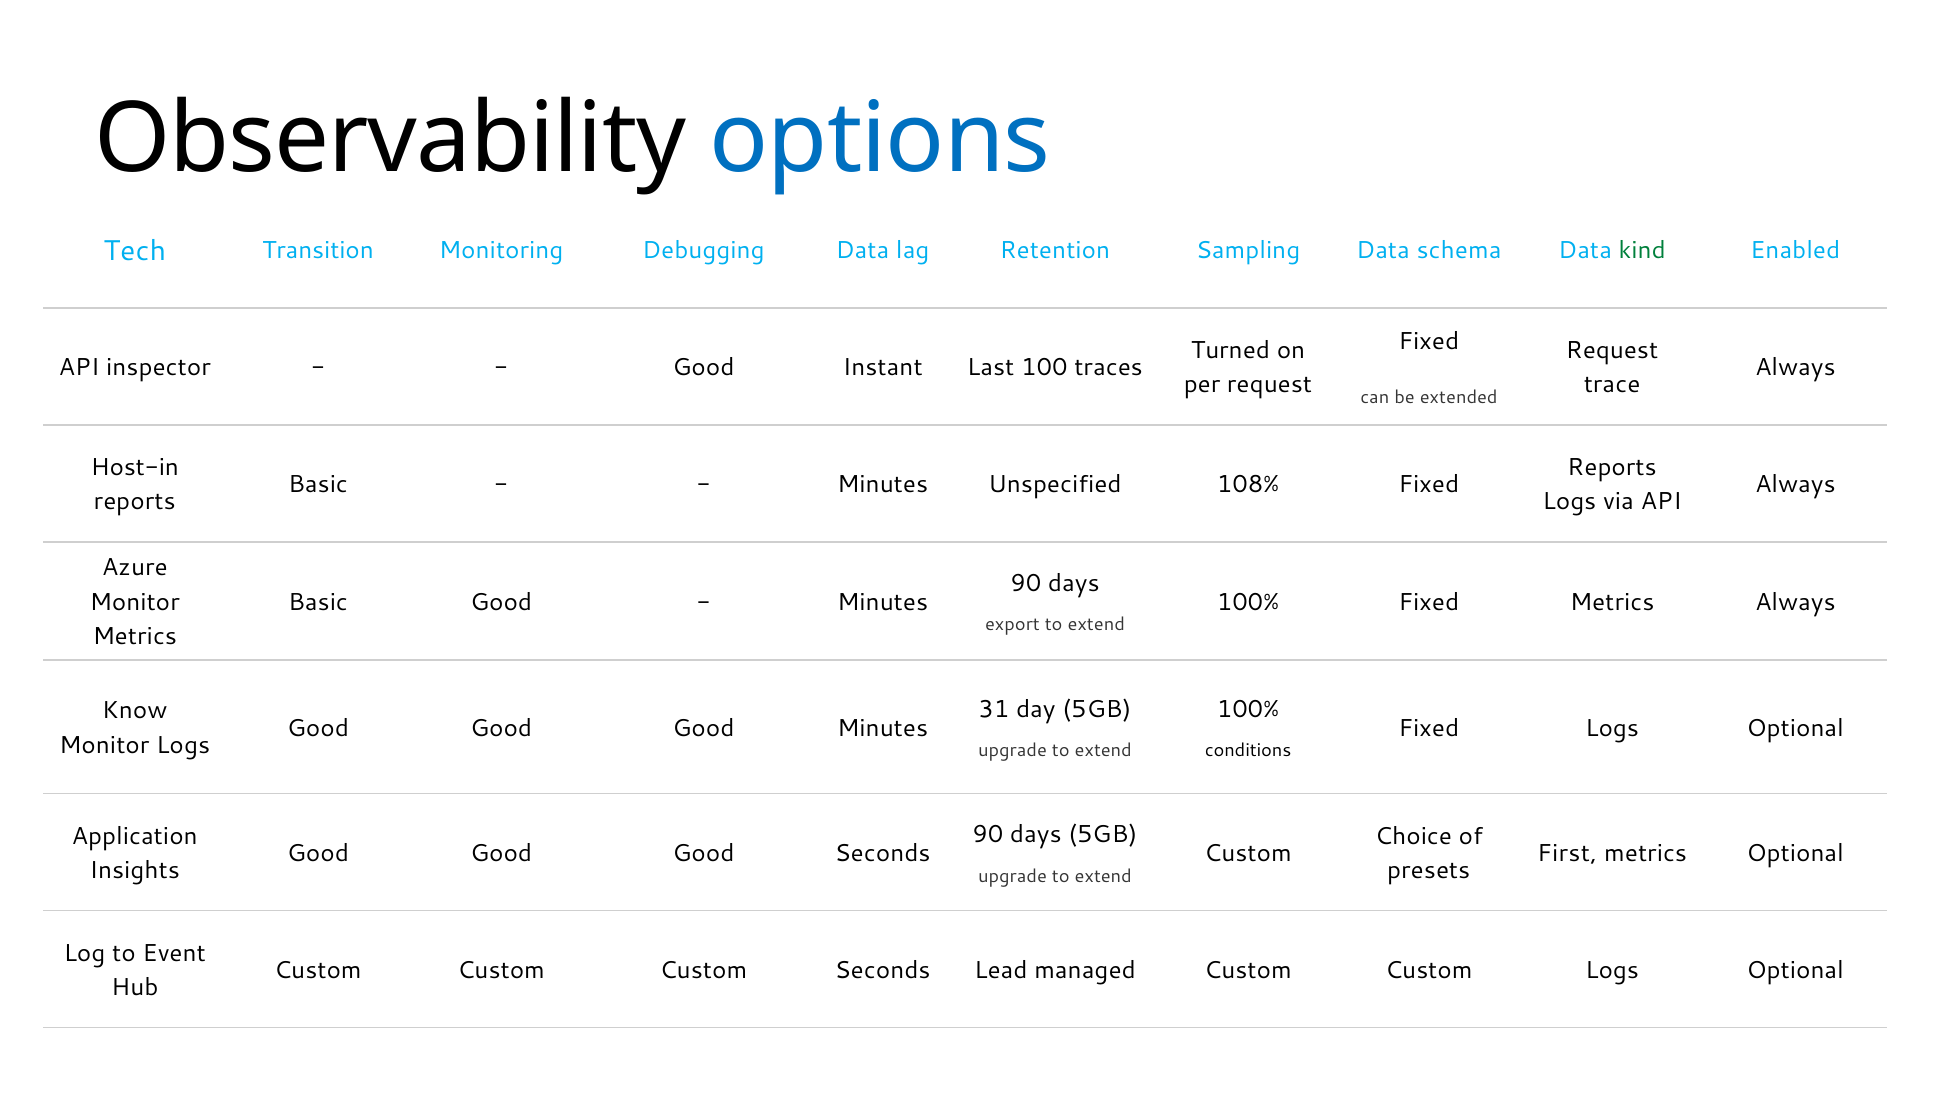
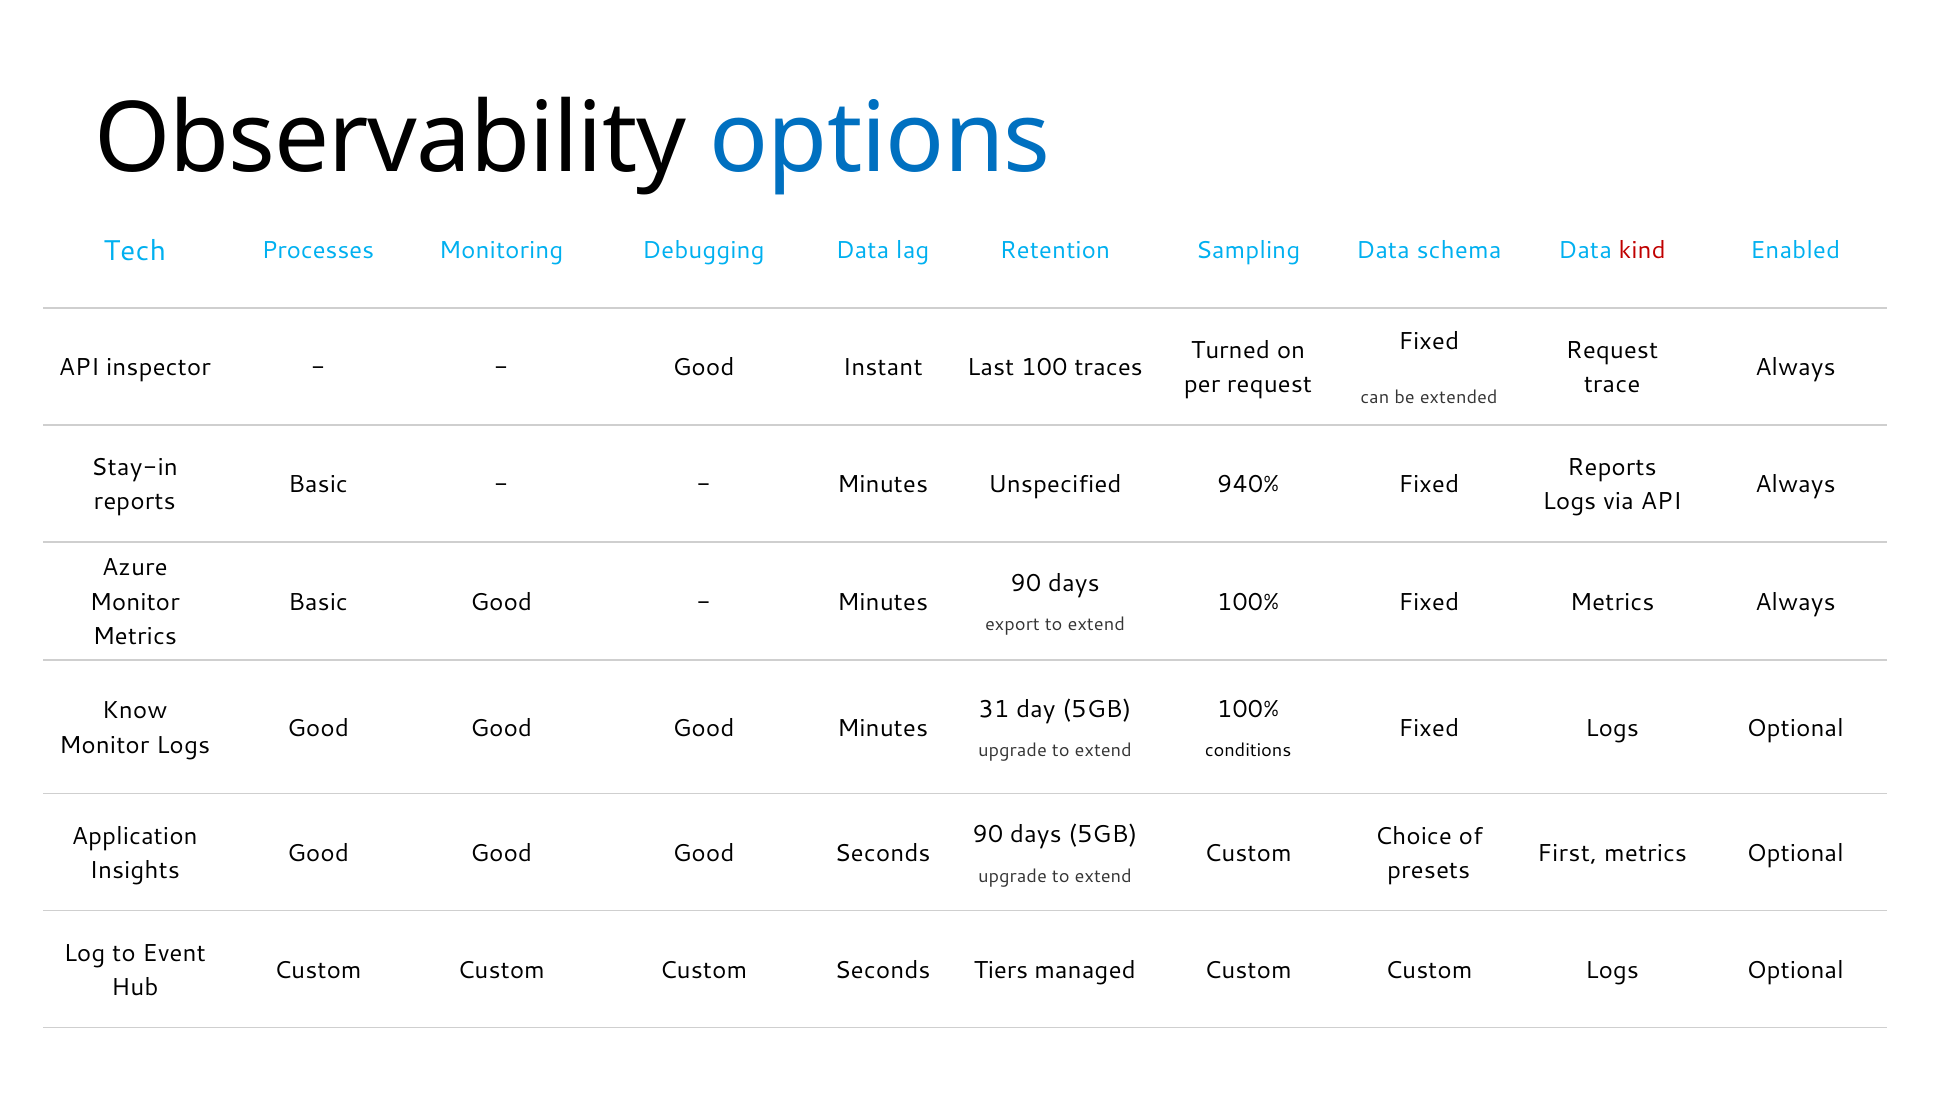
Transition: Transition -> Processes
kind colour: green -> red
Host-in: Host-in -> Stay-in
108%: 108% -> 940%
Lead: Lead -> Tiers
